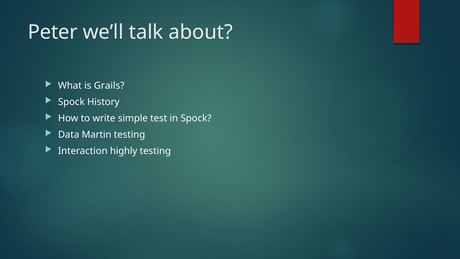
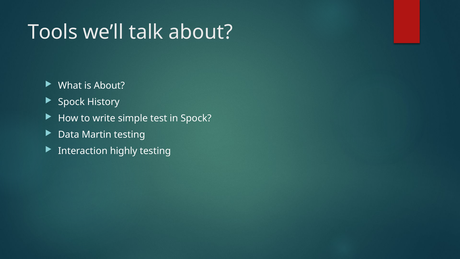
Peter: Peter -> Tools
is Grails: Grails -> About
